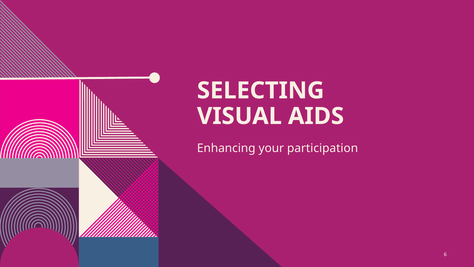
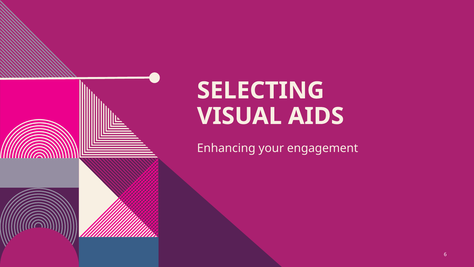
participation: participation -> engagement
